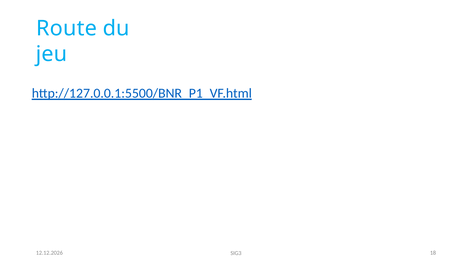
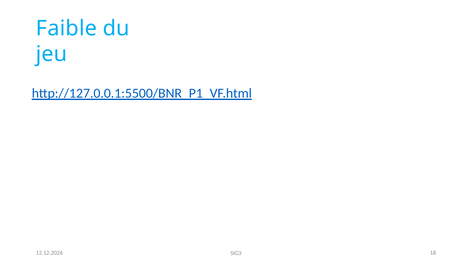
Route: Route -> Faible
